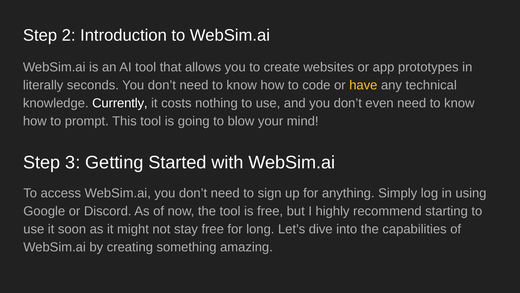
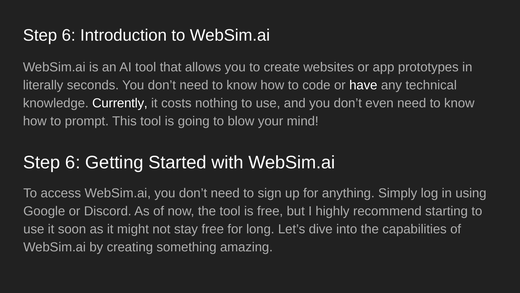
2 at (69, 35): 2 -> 6
have colour: yellow -> white
3 at (73, 162): 3 -> 6
